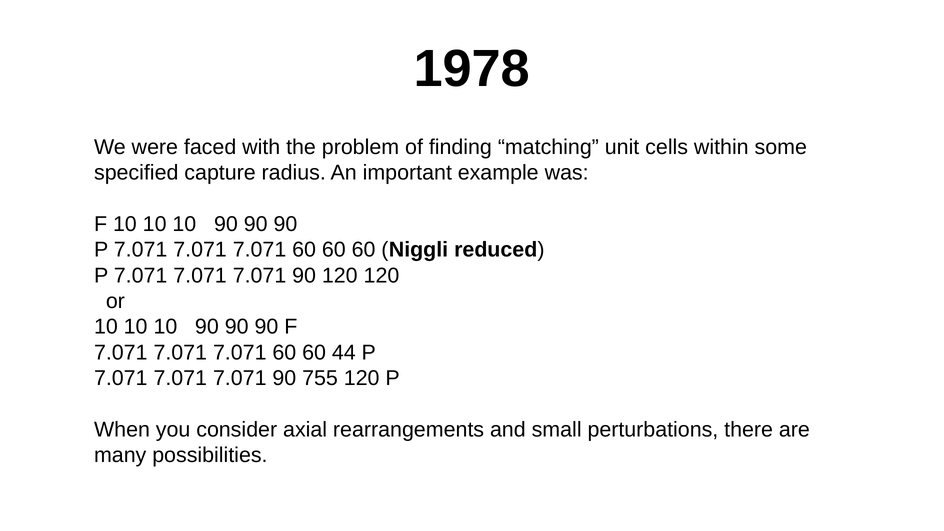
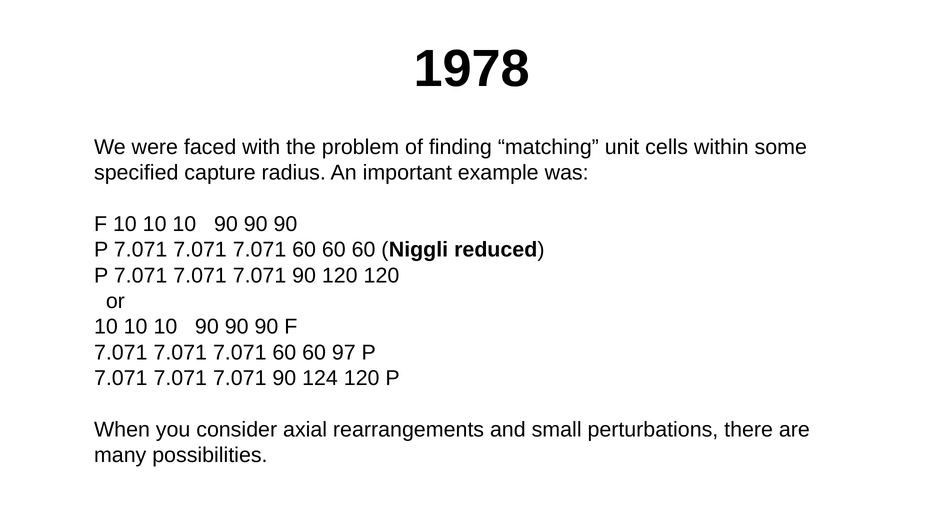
44: 44 -> 97
755: 755 -> 124
